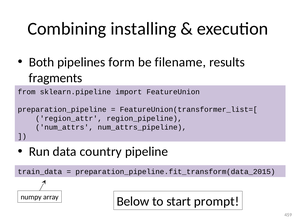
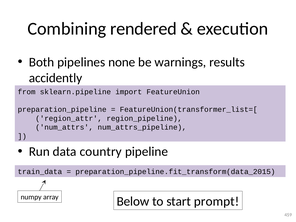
installing: installing -> rendered
form: form -> none
filename: filename -> warnings
fragments: fragments -> accidently
